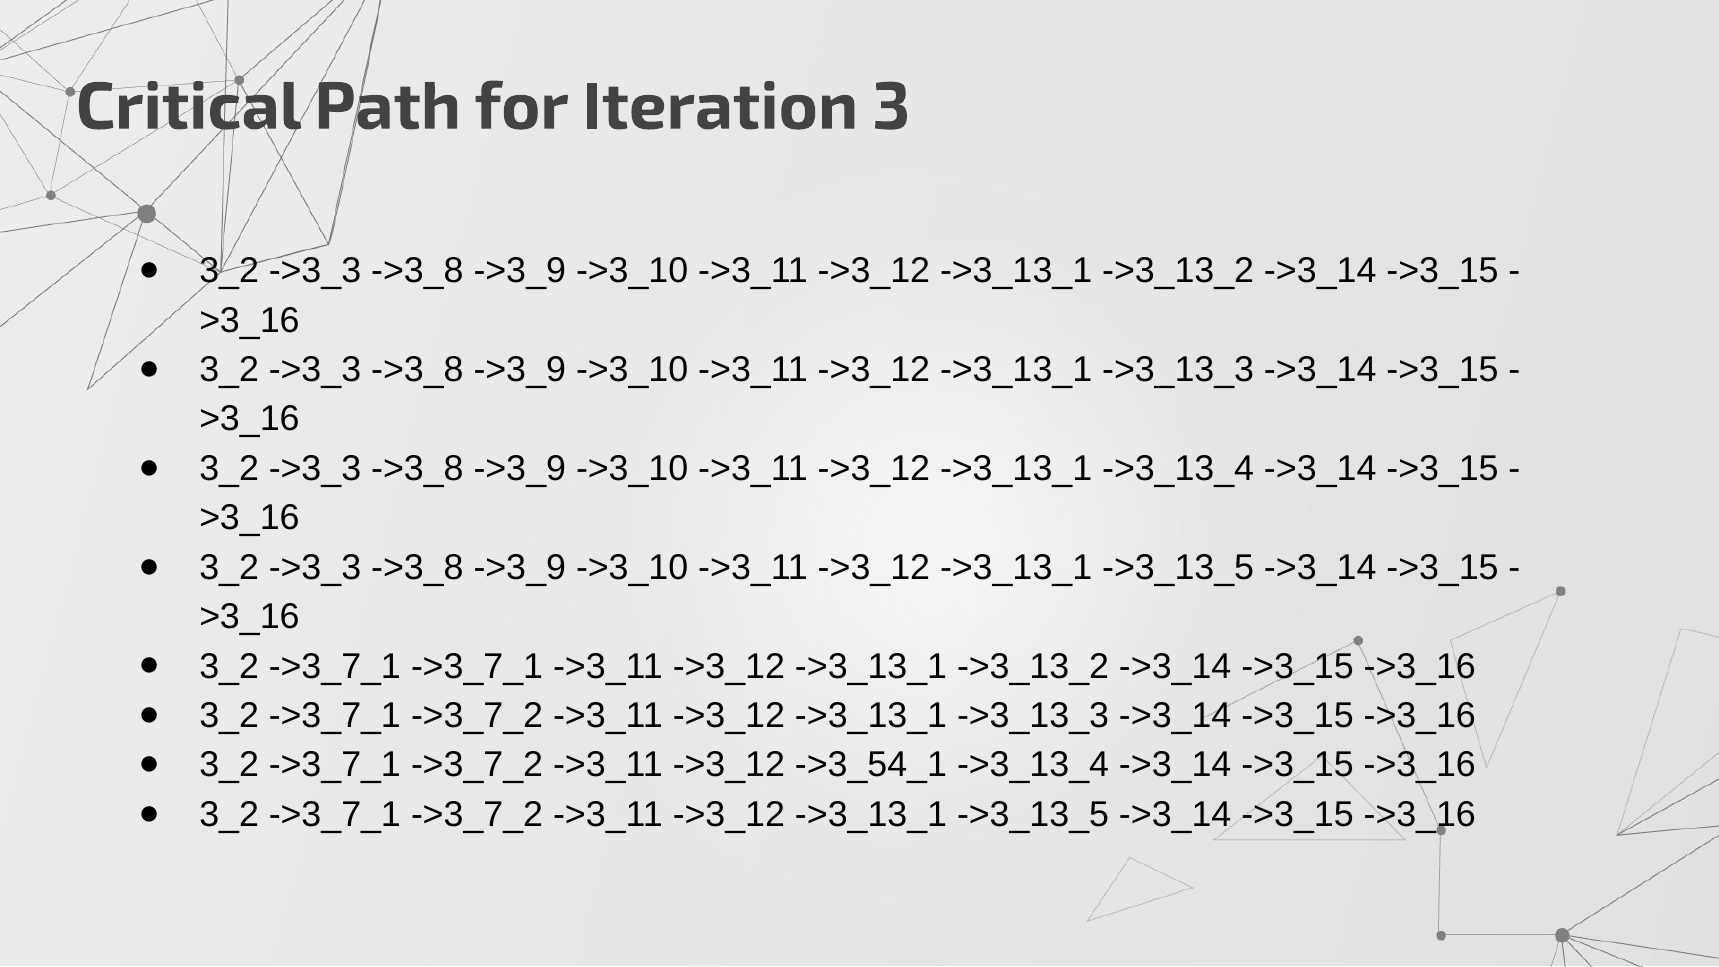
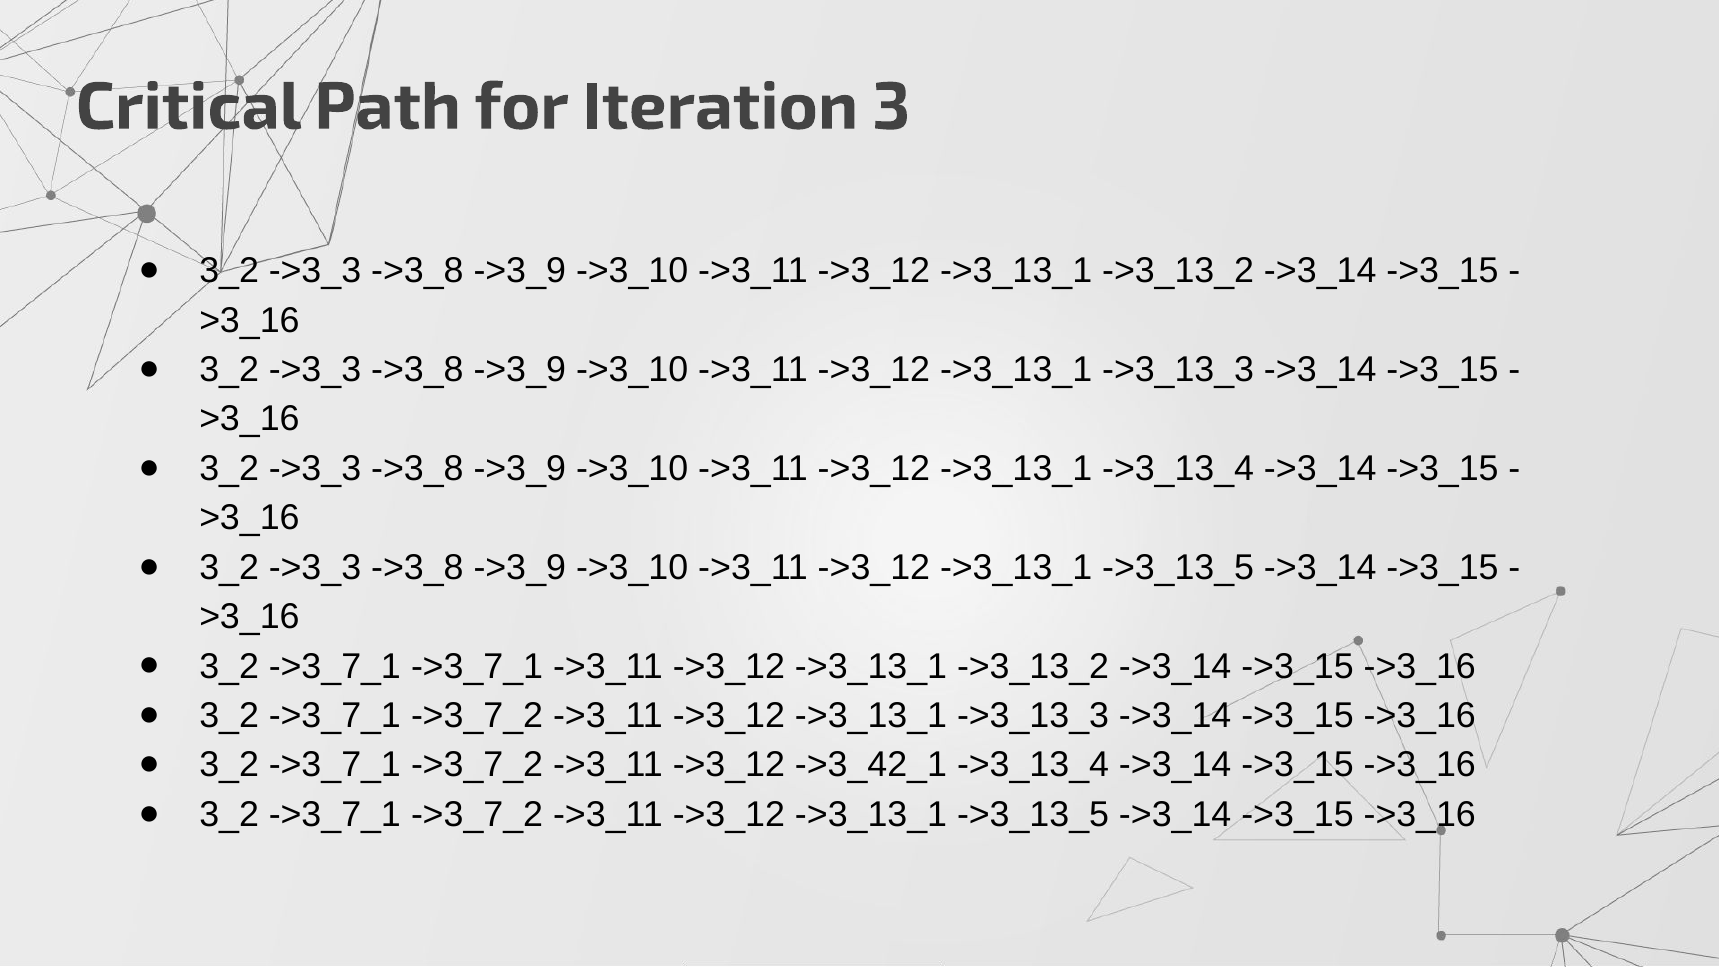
->3_54_1: ->3_54_1 -> ->3_42_1
